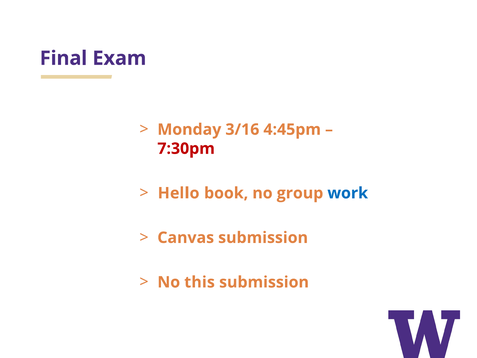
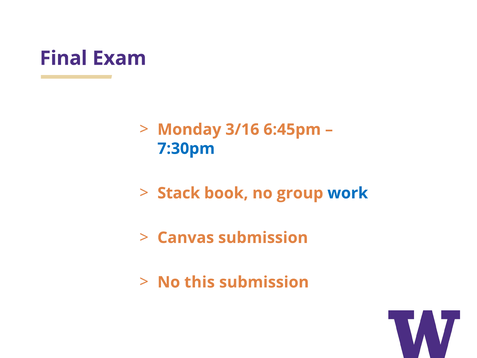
4:45pm: 4:45pm -> 6:45pm
7:30pm colour: red -> blue
Hello: Hello -> Stack
